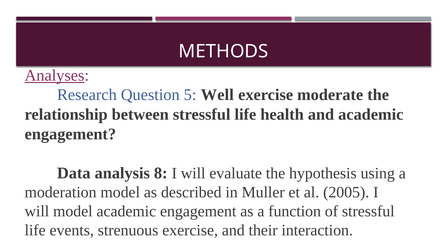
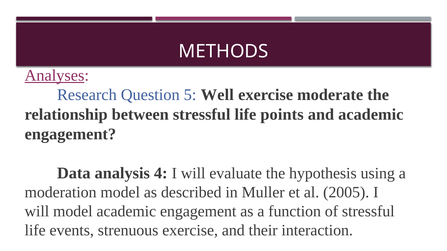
health: health -> points
8: 8 -> 4
